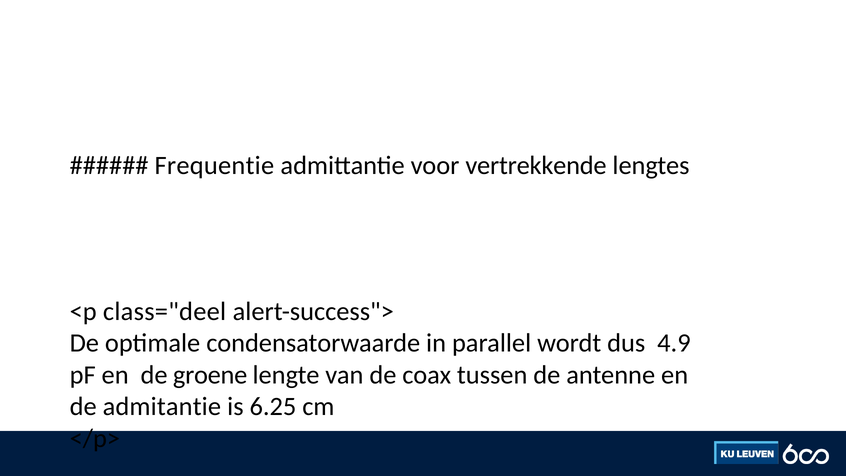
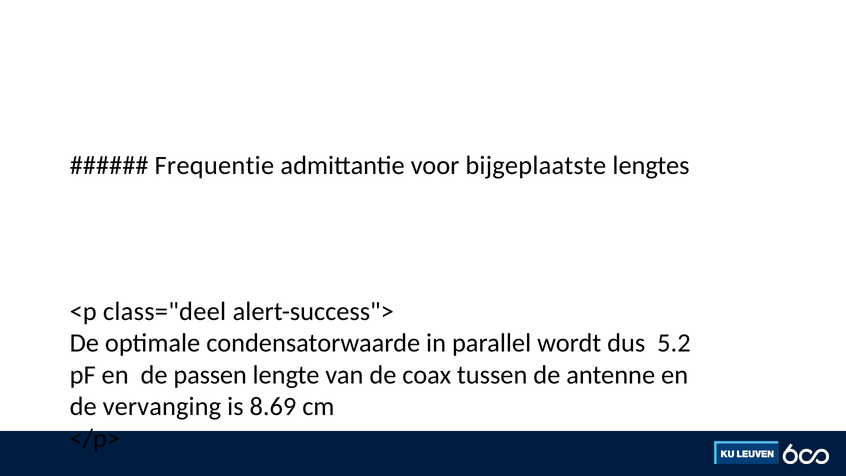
vertrekkende: vertrekkende -> bijgeplaatste
4.9: 4.9 -> 5.2
groene: groene -> passen
admitantie: admitantie -> vervanging
6.25: 6.25 -> 8.69
